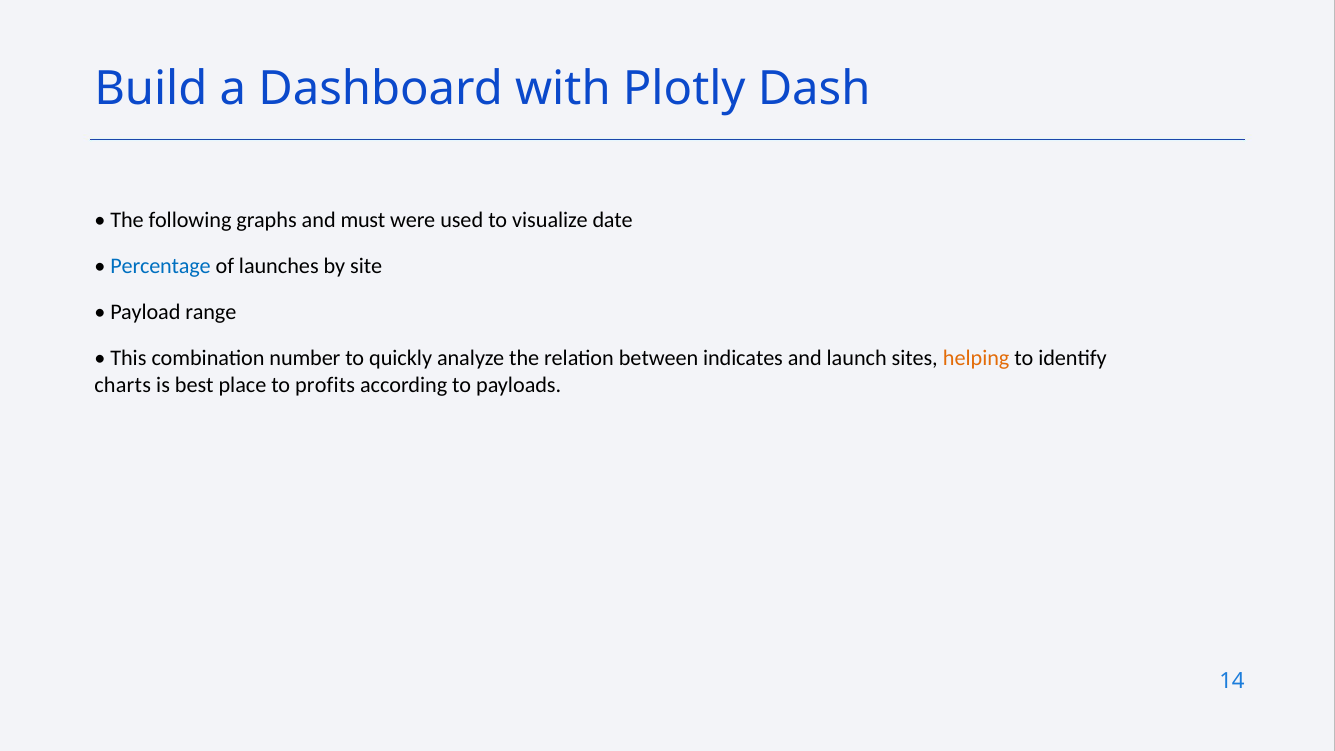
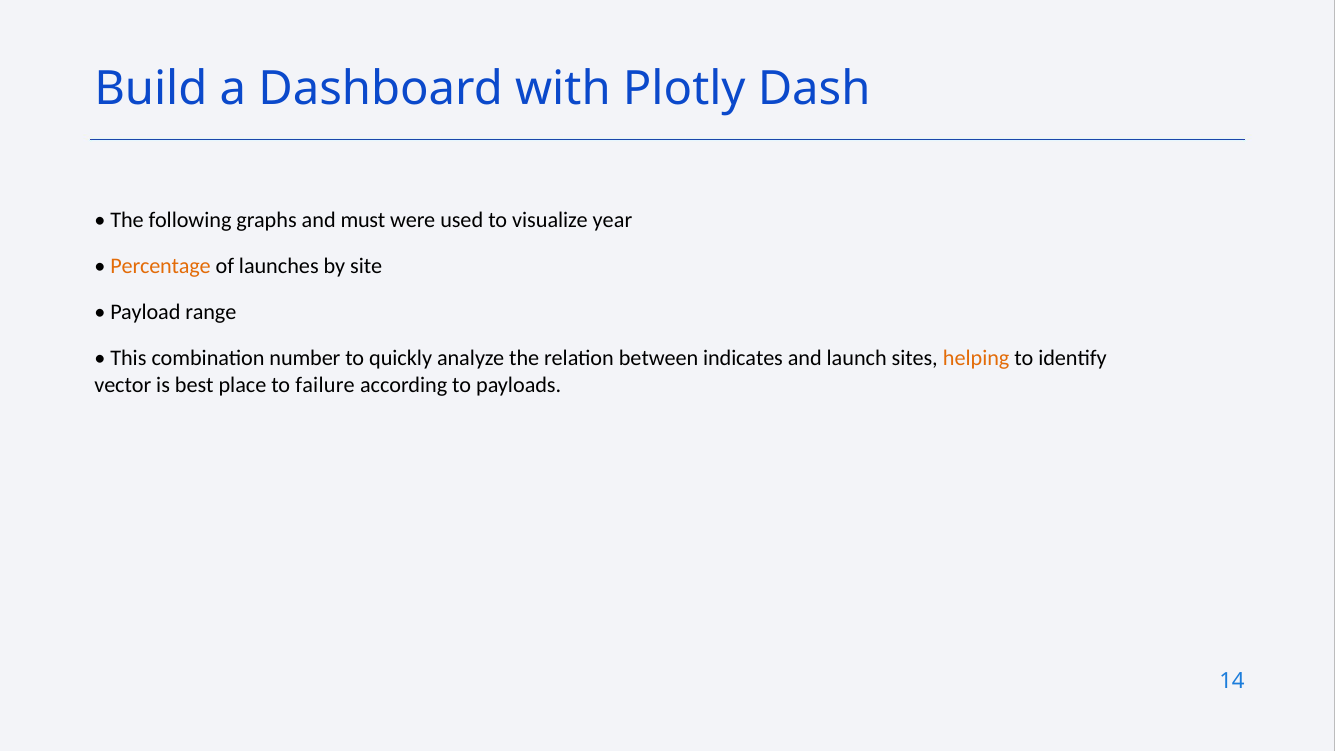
date: date -> year
Percentage colour: blue -> orange
charts: charts -> vector
profits: profits -> failure
